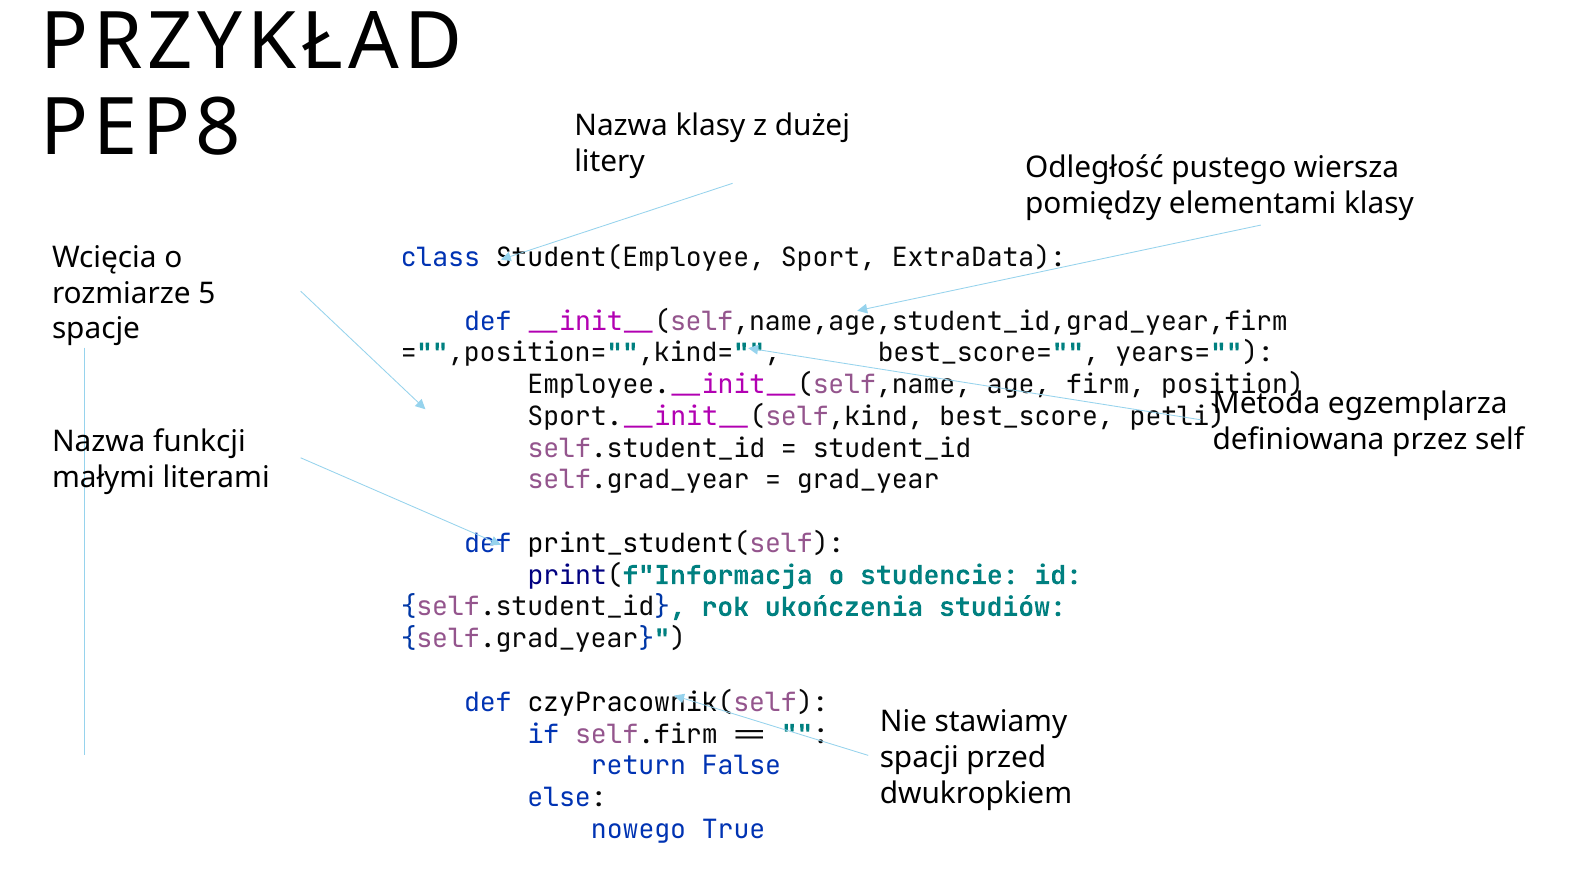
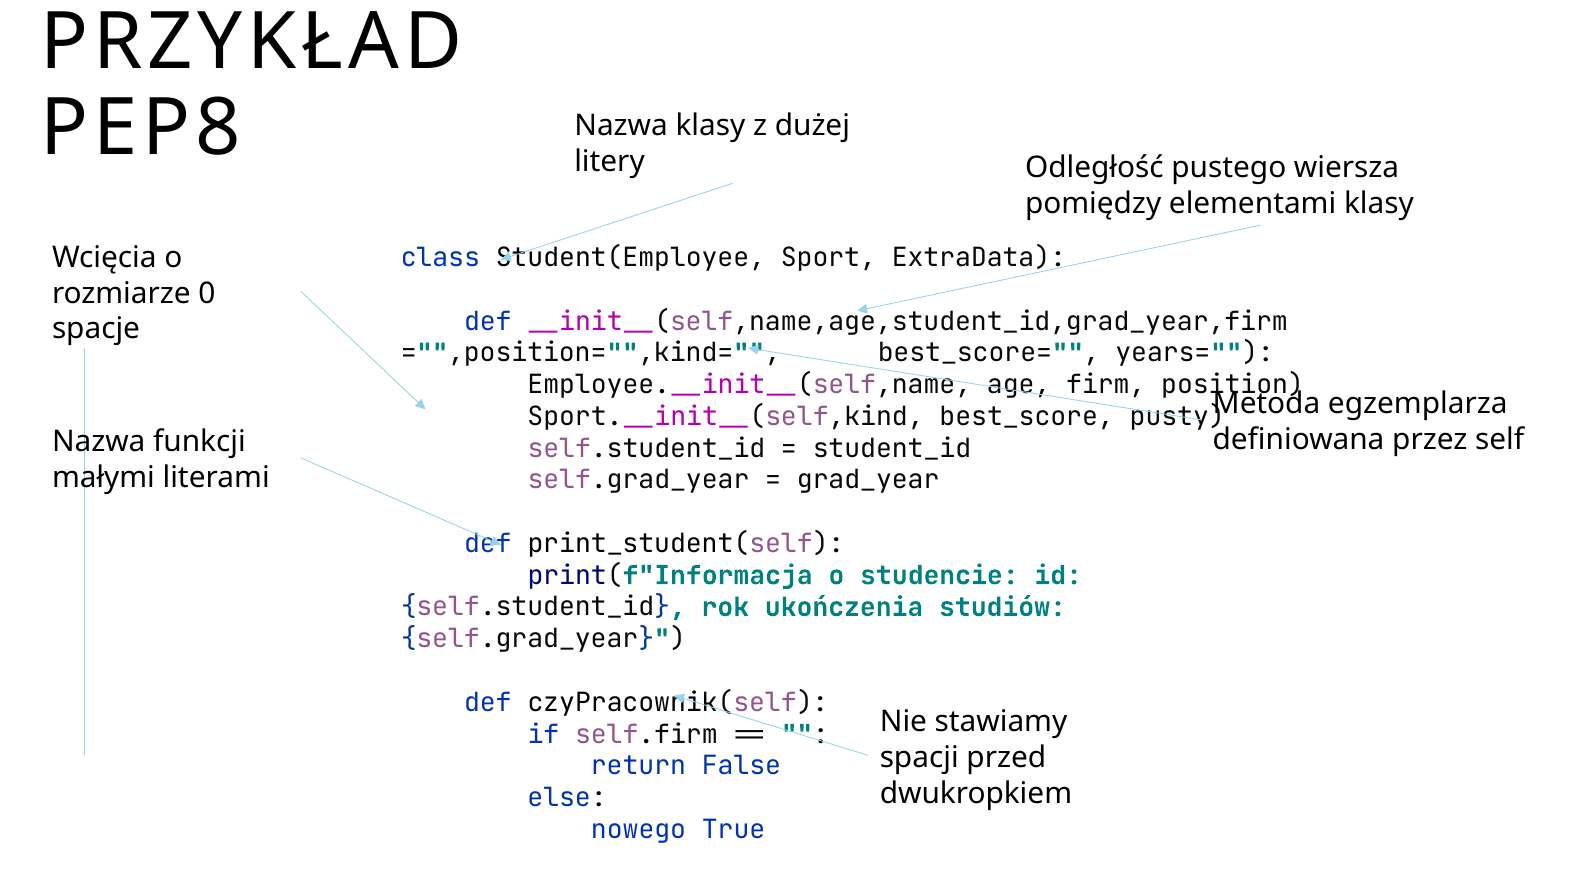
5: 5 -> 0
petli: petli -> pusty
